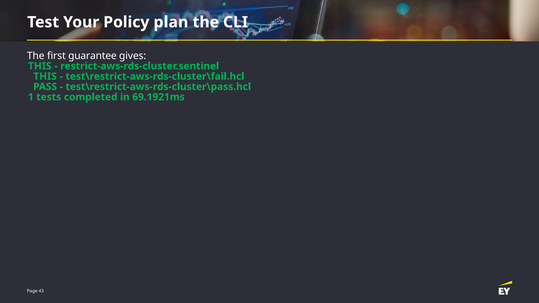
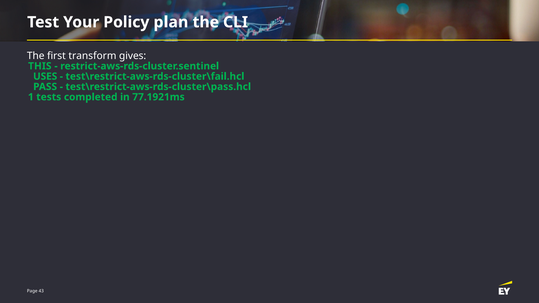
guarantee: guarantee -> transform
THIS at (45, 76): THIS -> USES
69.1921ms: 69.1921ms -> 77.1921ms
